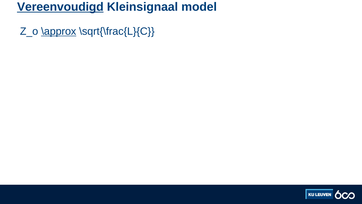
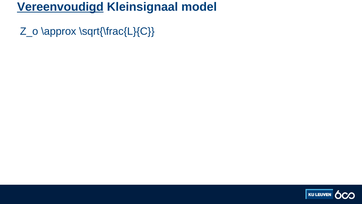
\approx underline: present -> none
